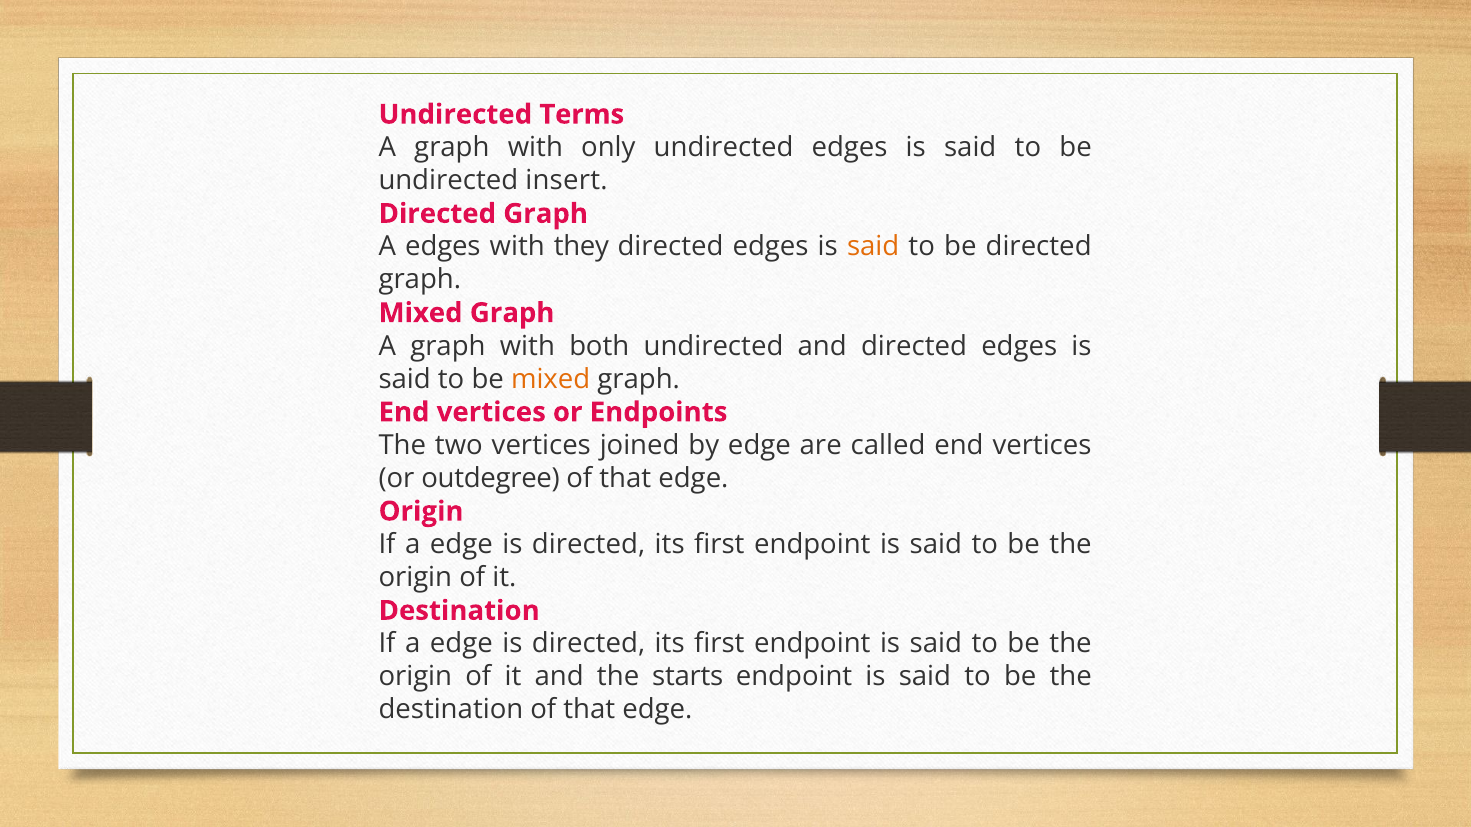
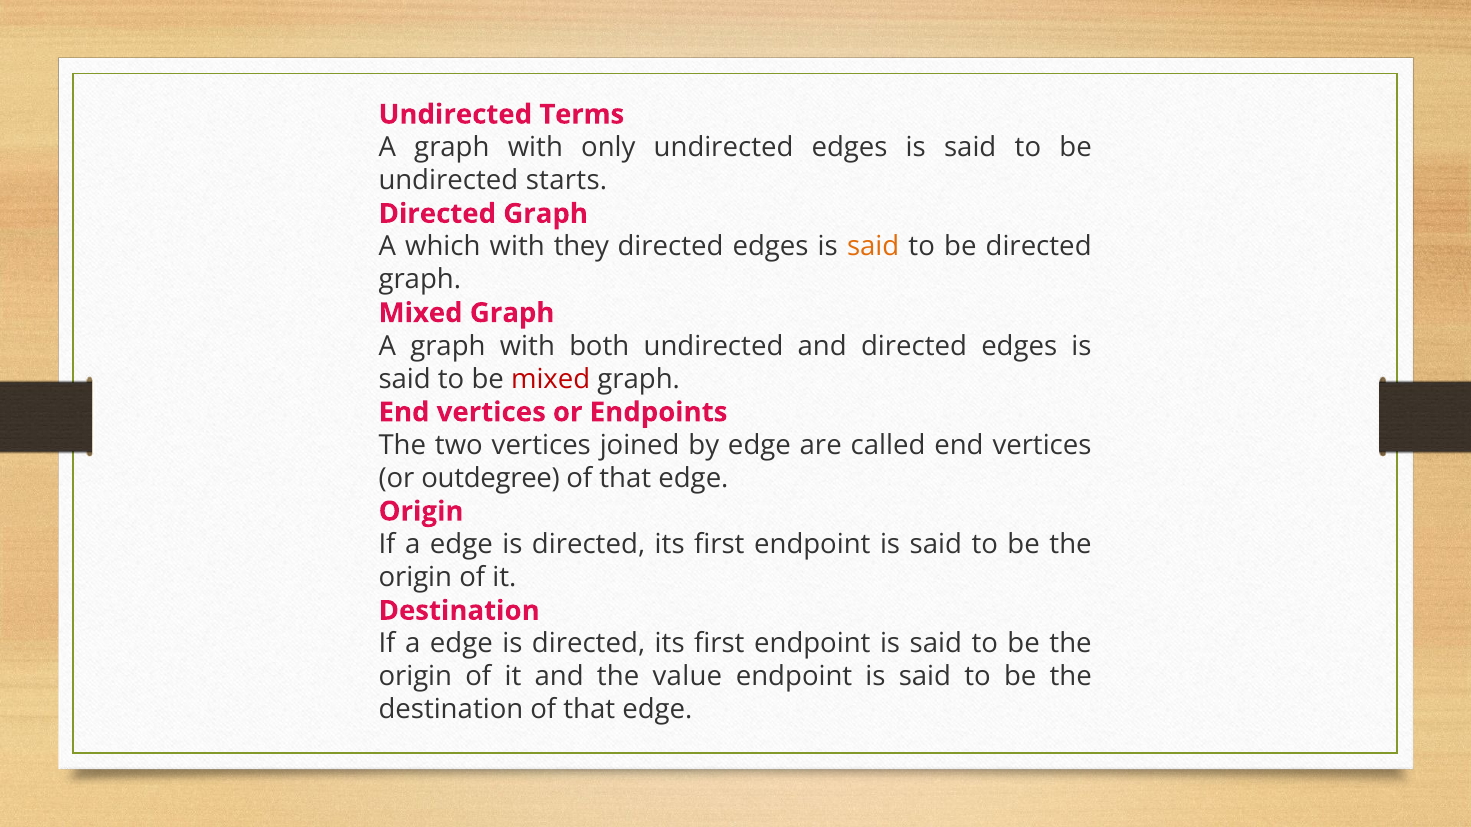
insert: insert -> starts
A edges: edges -> which
mixed at (551, 379) colour: orange -> red
starts: starts -> value
